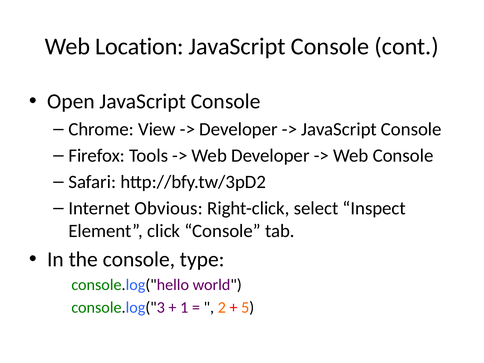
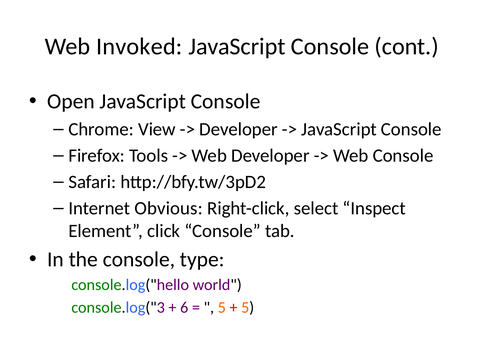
Location: Location -> Invoked
1: 1 -> 6
2 at (222, 308): 2 -> 5
